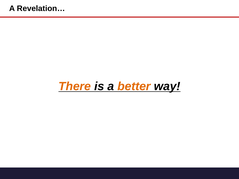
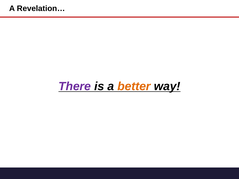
There colour: orange -> purple
